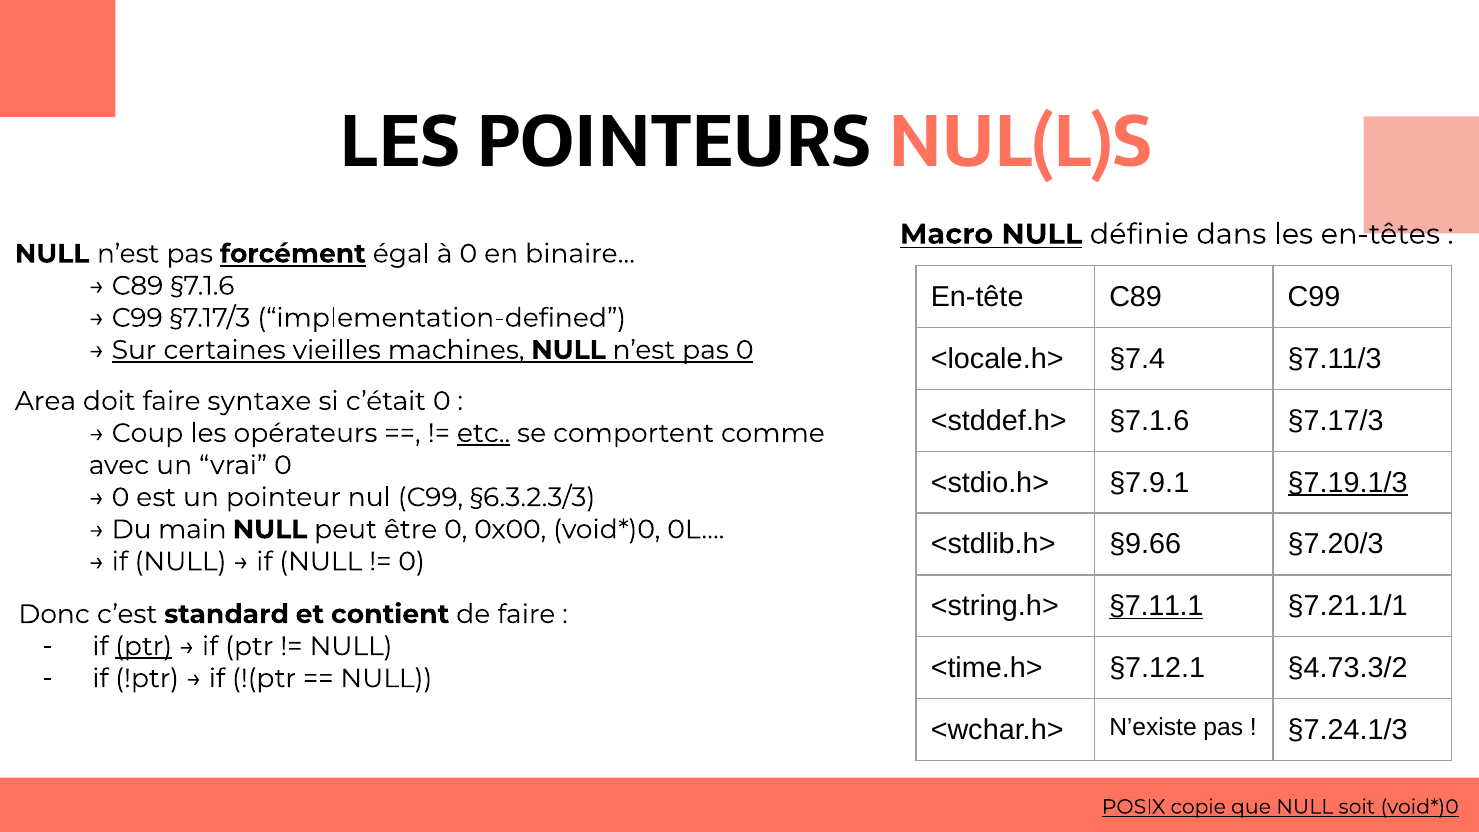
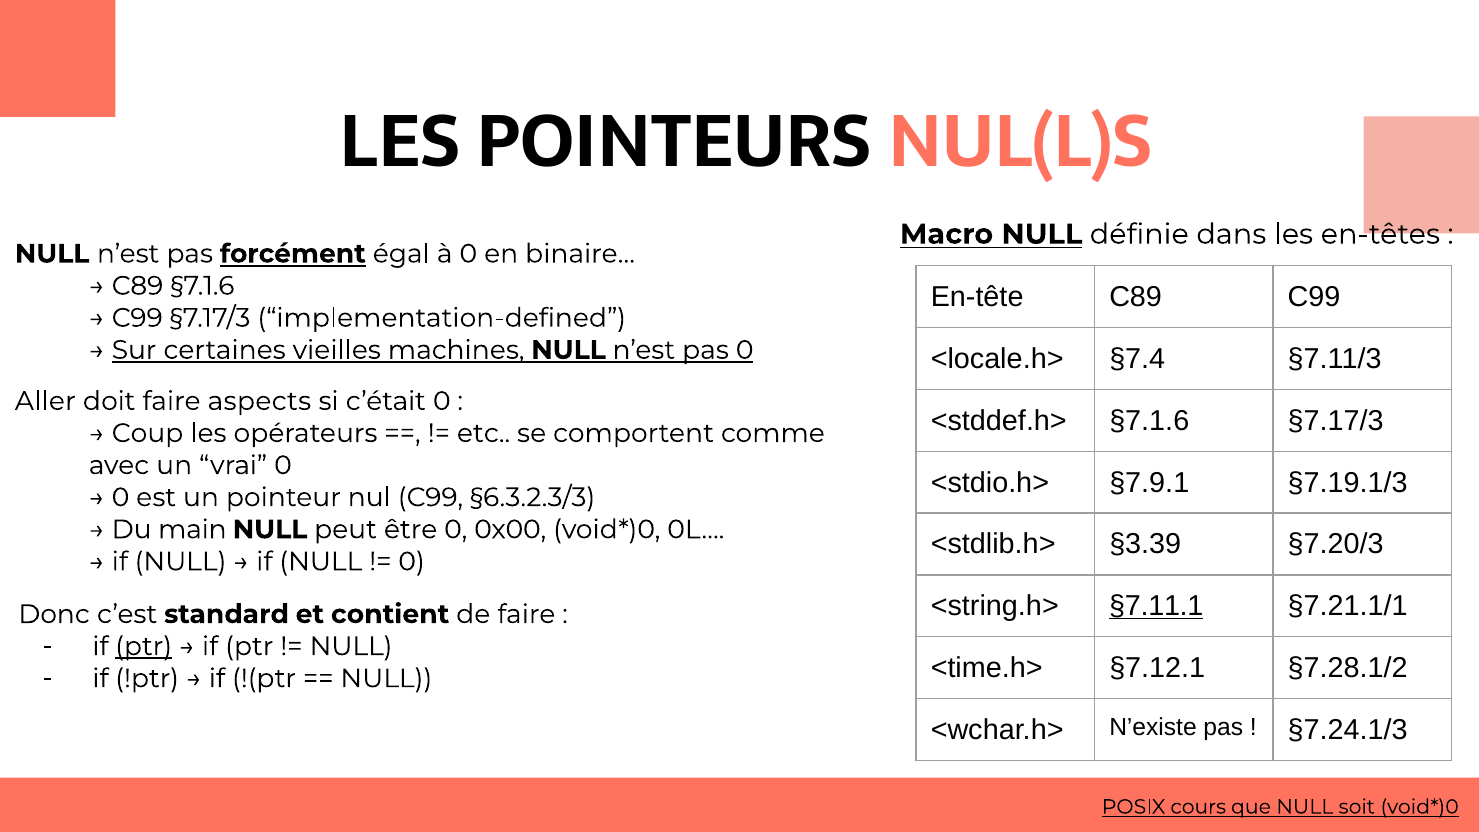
Area: Area -> Aller
syntaxe: syntaxe -> aspects
etc underline: present -> none
§7.19.1/3 underline: present -> none
§9.66: §9.66 -> §3.39
§4.73.3/2: §4.73.3/2 -> §7.28.1/2
copie: copie -> cours
